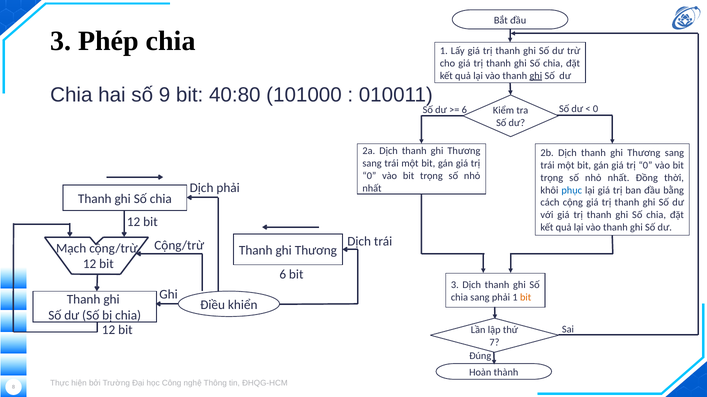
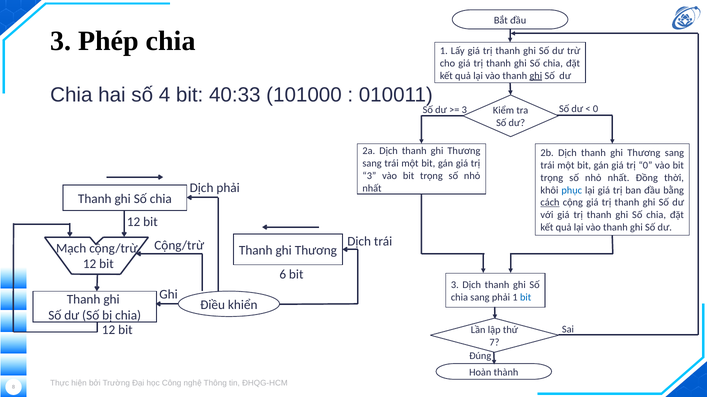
9: 9 -> 4
40:80: 40:80 -> 40:33
6 at (464, 110): 6 -> 3
0 at (369, 176): 0 -> 3
cách underline: none -> present
bit at (526, 298) colour: orange -> blue
